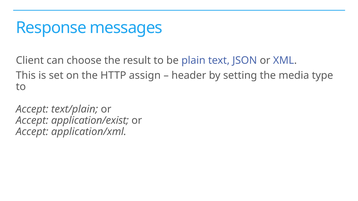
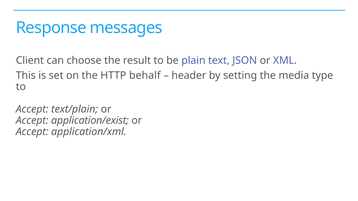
assign: assign -> behalf
